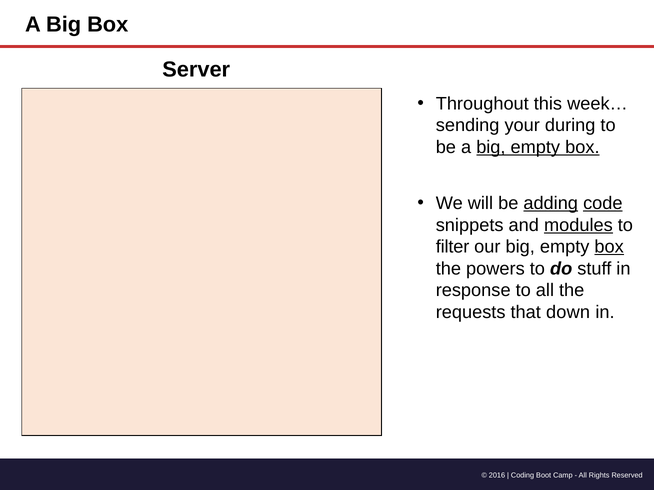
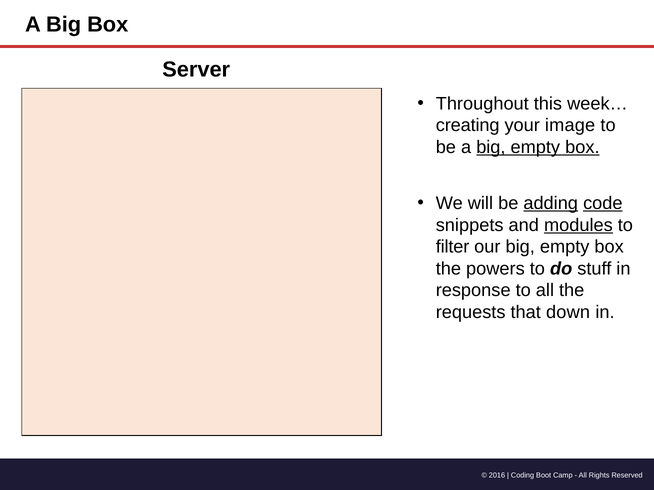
sending: sending -> creating
during: during -> image
box at (609, 247) underline: present -> none
